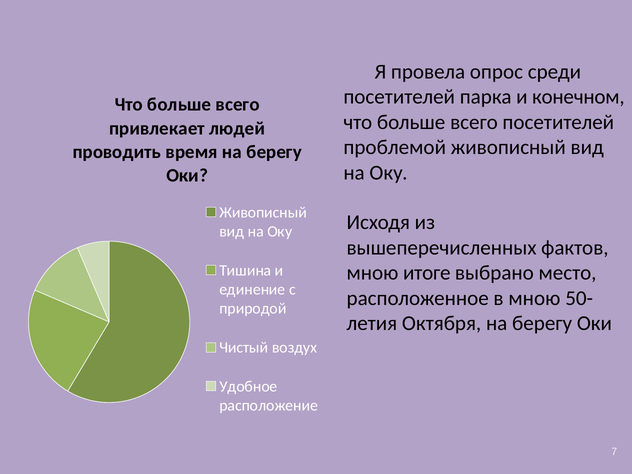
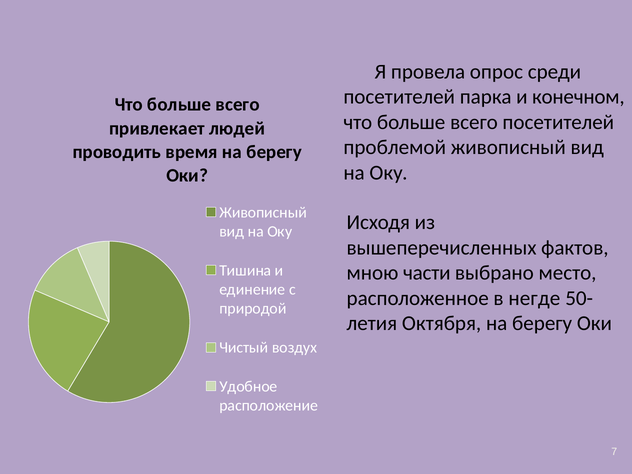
итоге: итоге -> части
в мною: мною -> негде
